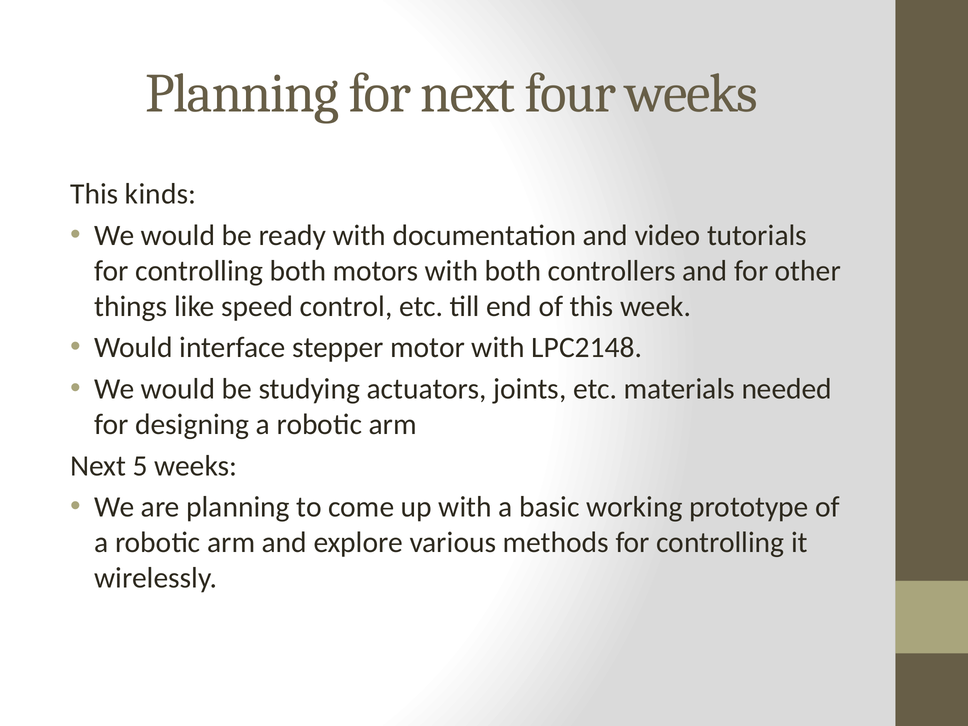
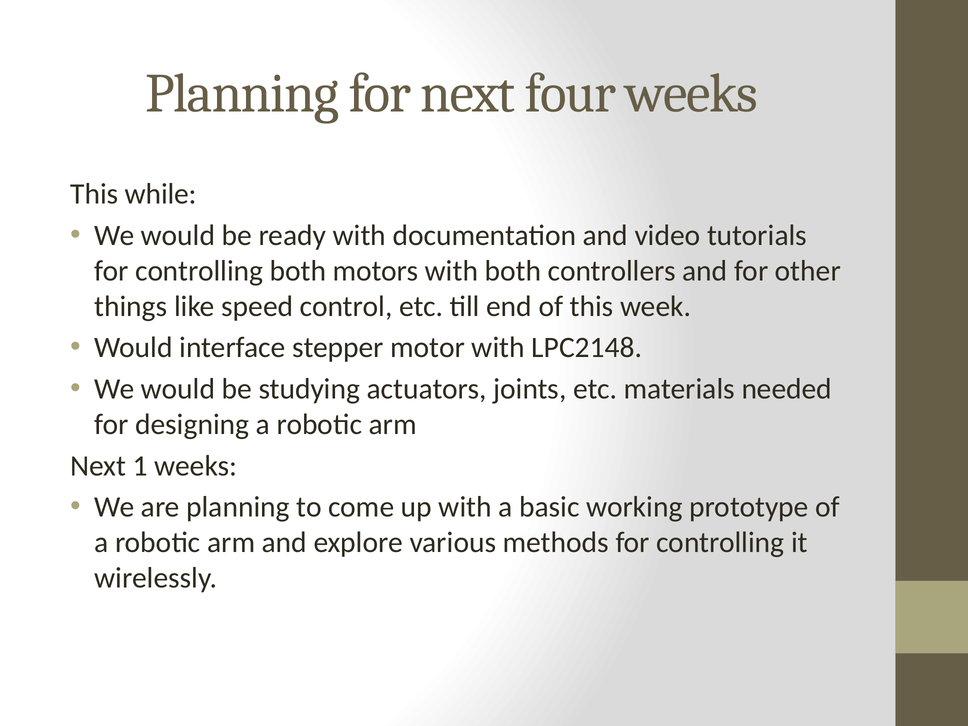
kinds: kinds -> while
5: 5 -> 1
